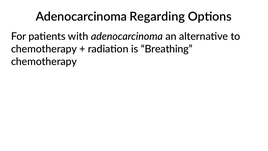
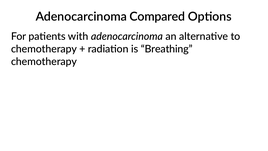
Regarding: Regarding -> Compared
